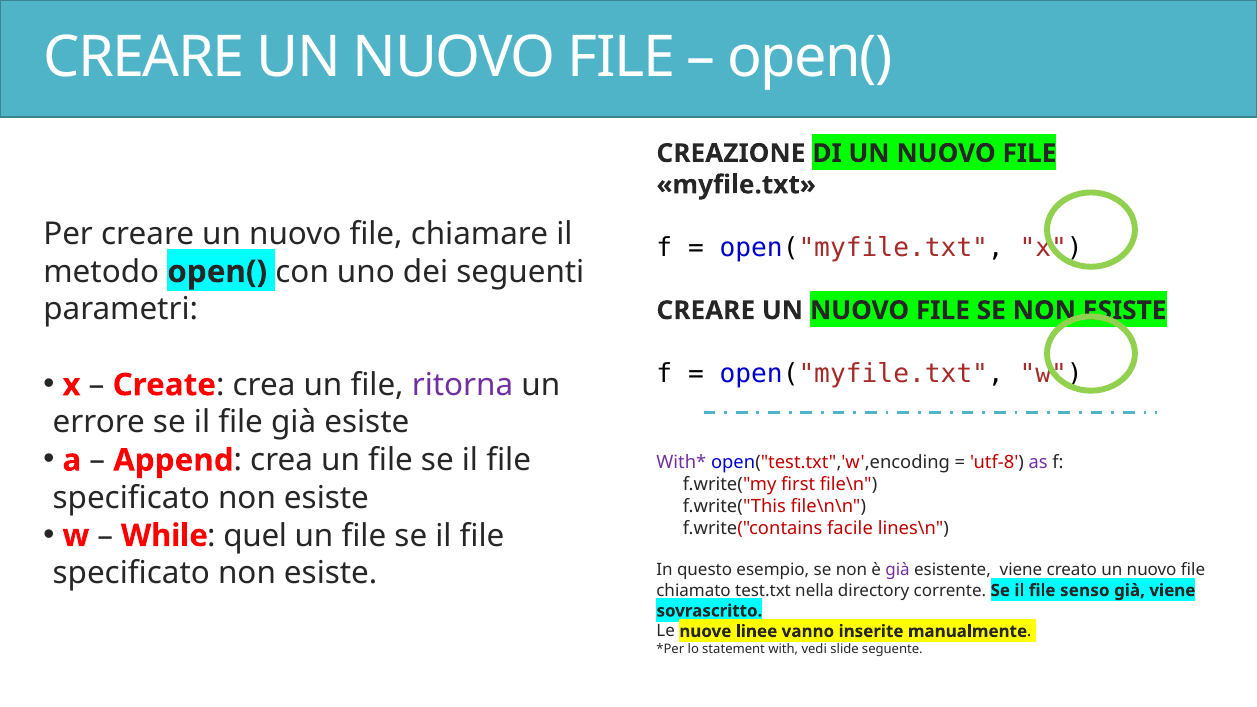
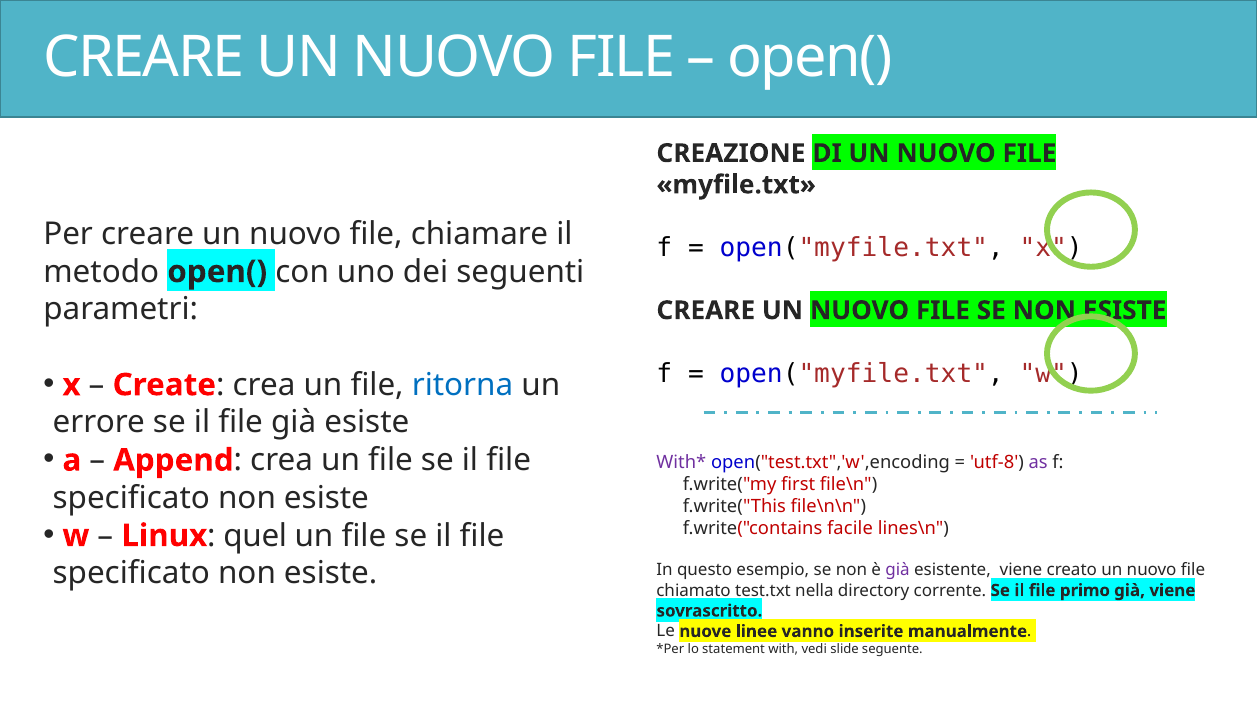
ritorna colour: purple -> blue
While: While -> Linux
senso: senso -> primo
